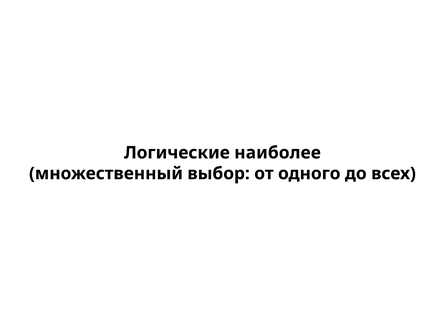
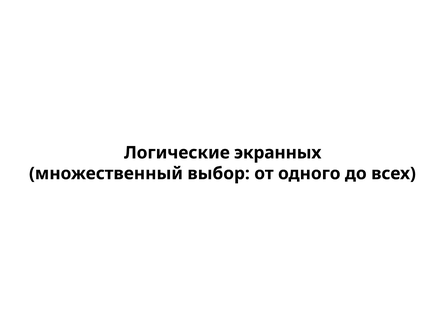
наиболее: наиболее -> экранных
